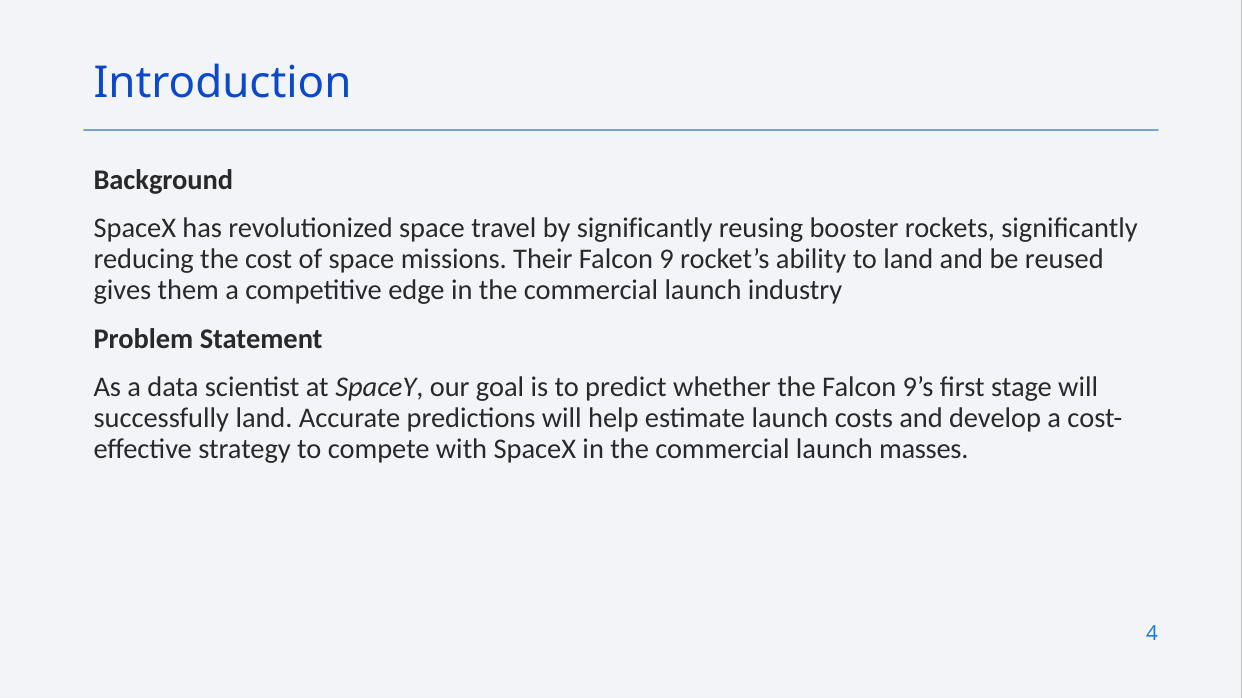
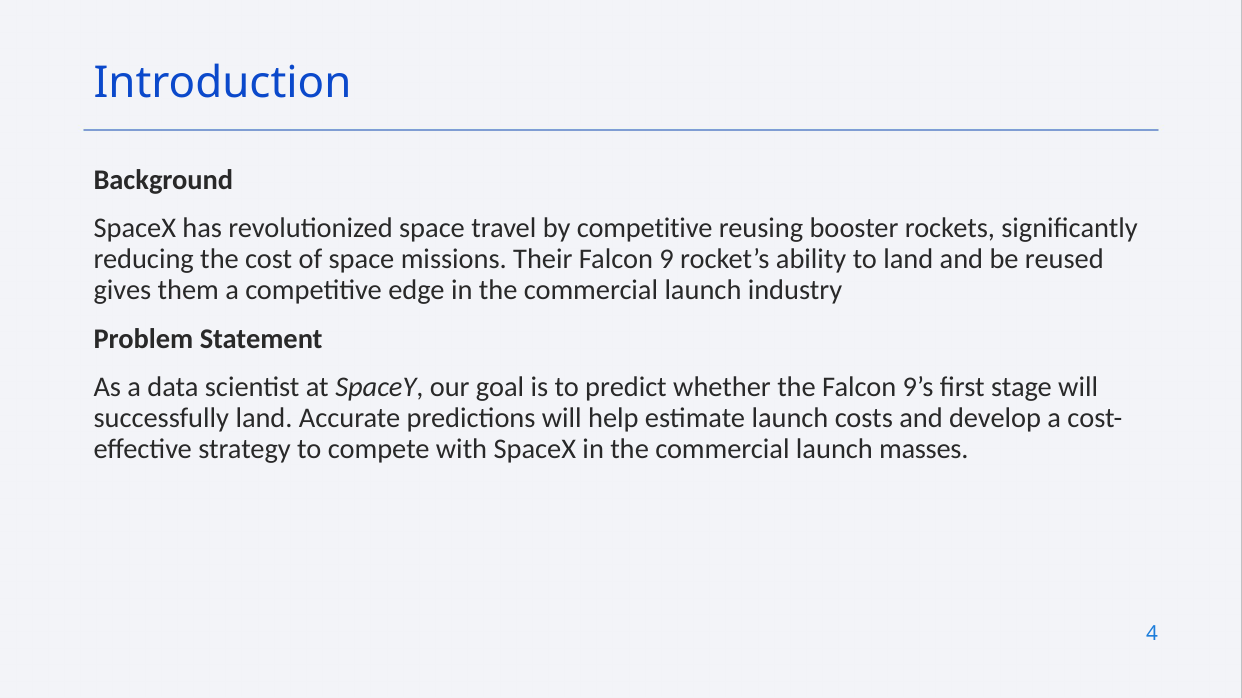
by significantly: significantly -> competitive
